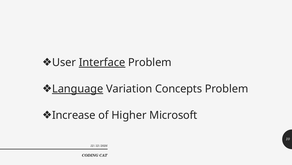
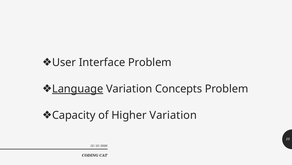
Interface underline: present -> none
Increase: Increase -> Capacity
Higher Microsoft: Microsoft -> Variation
